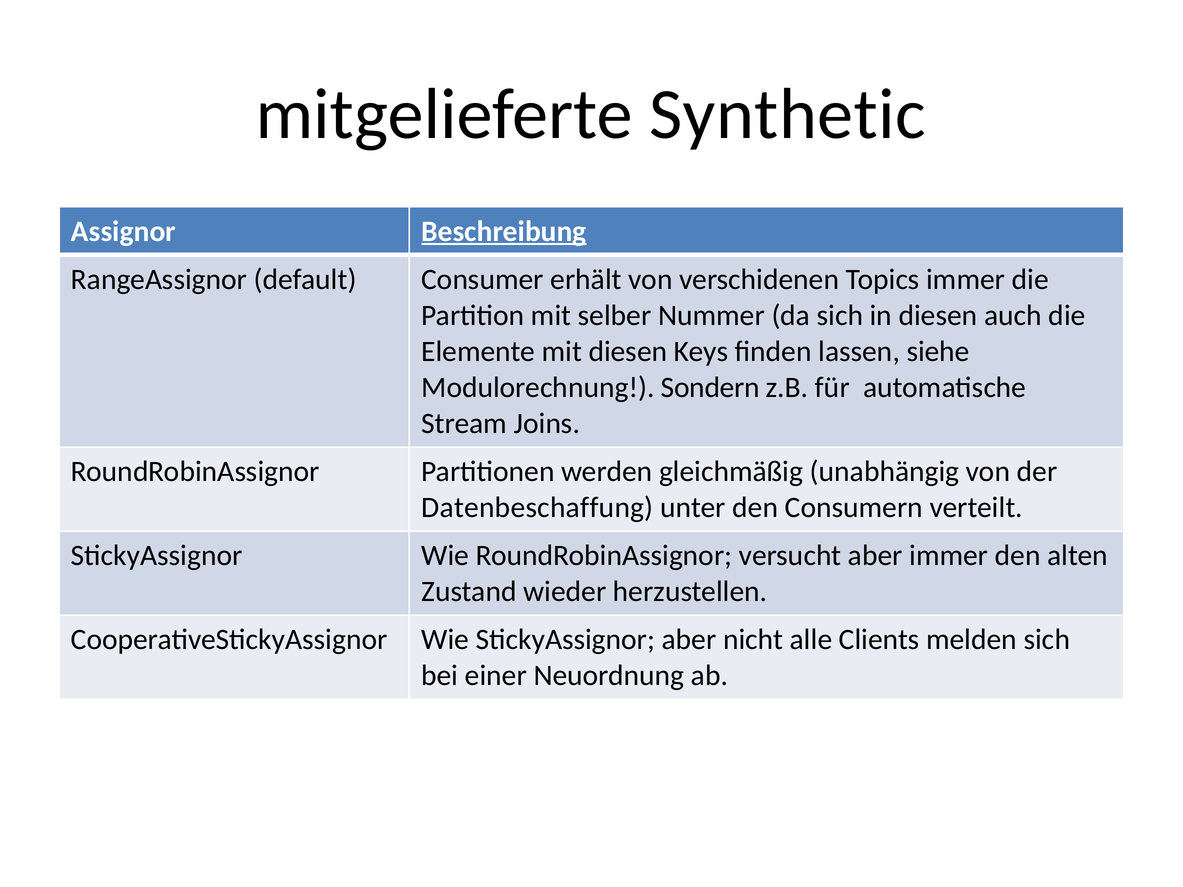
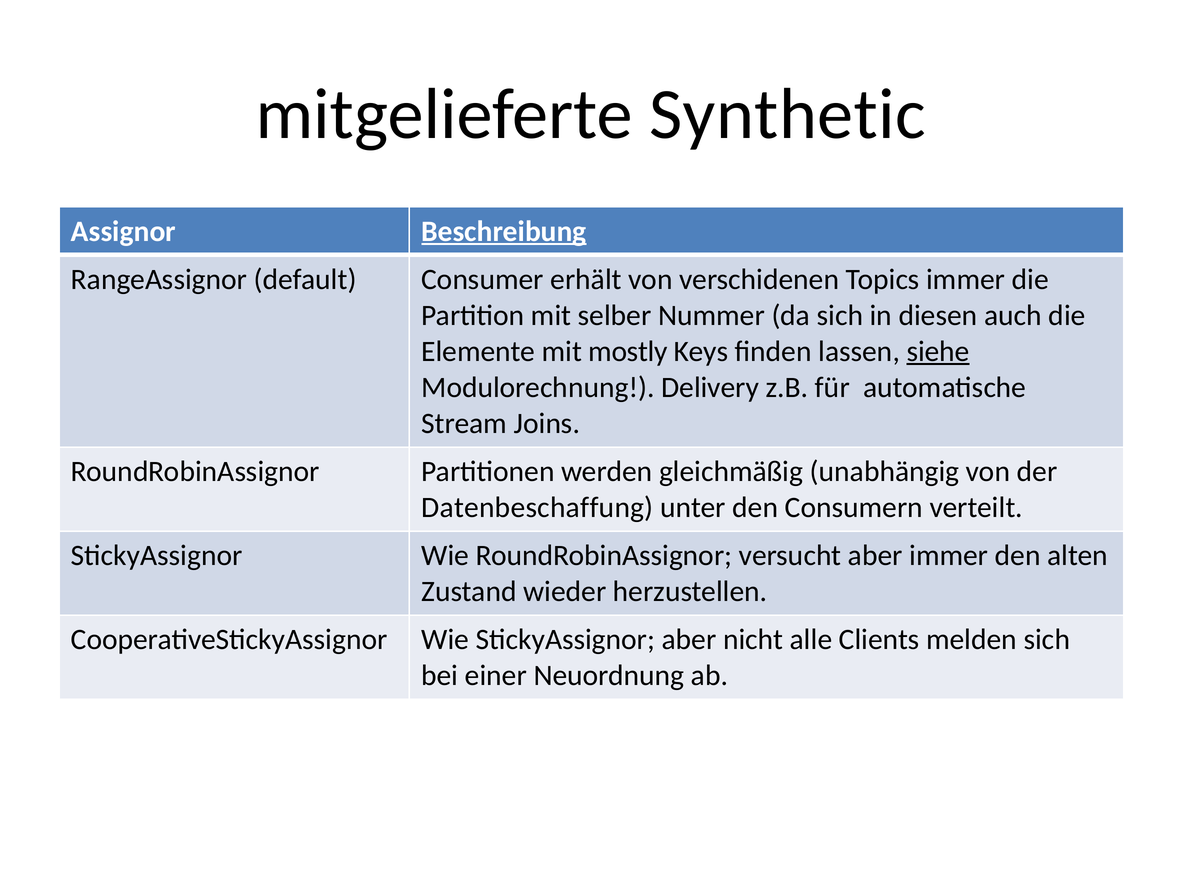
mit diesen: diesen -> mostly
siehe underline: none -> present
Sondern: Sondern -> Delivery
